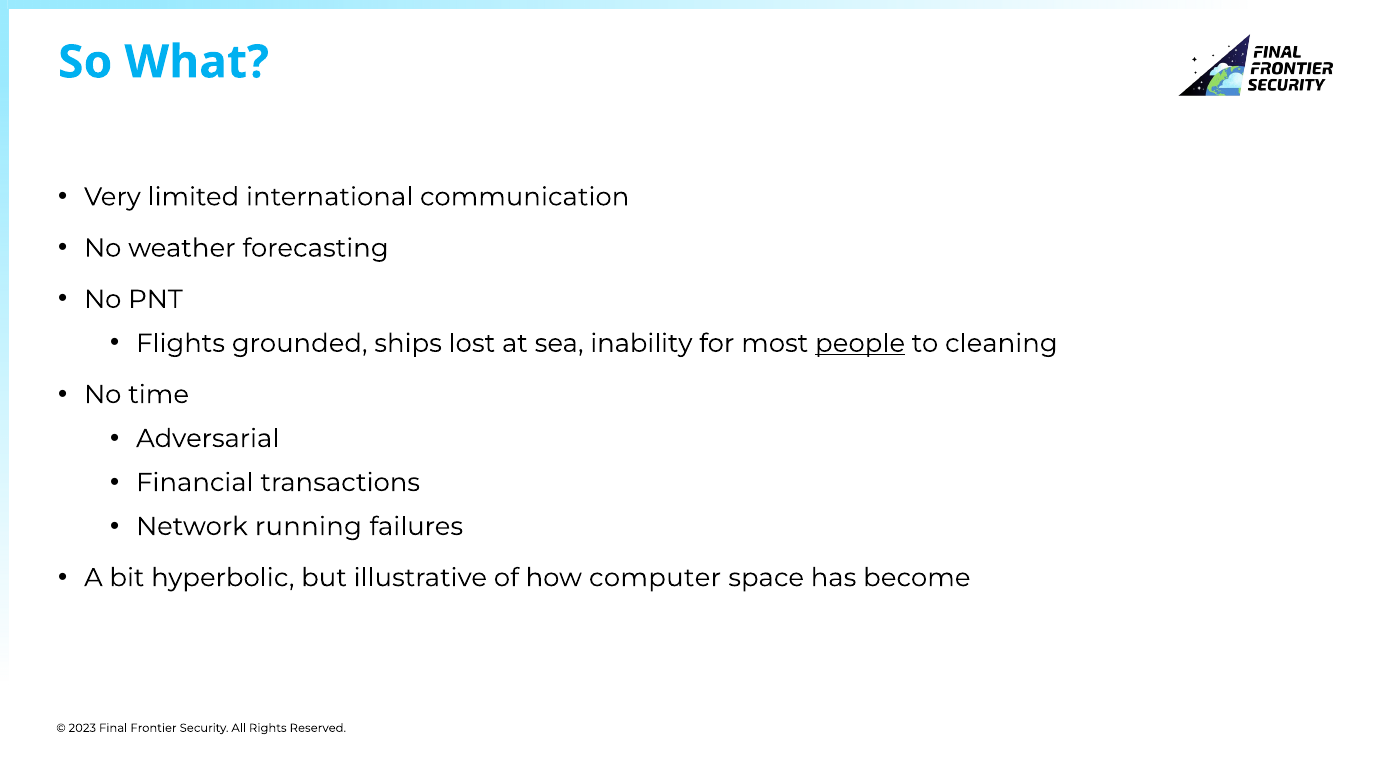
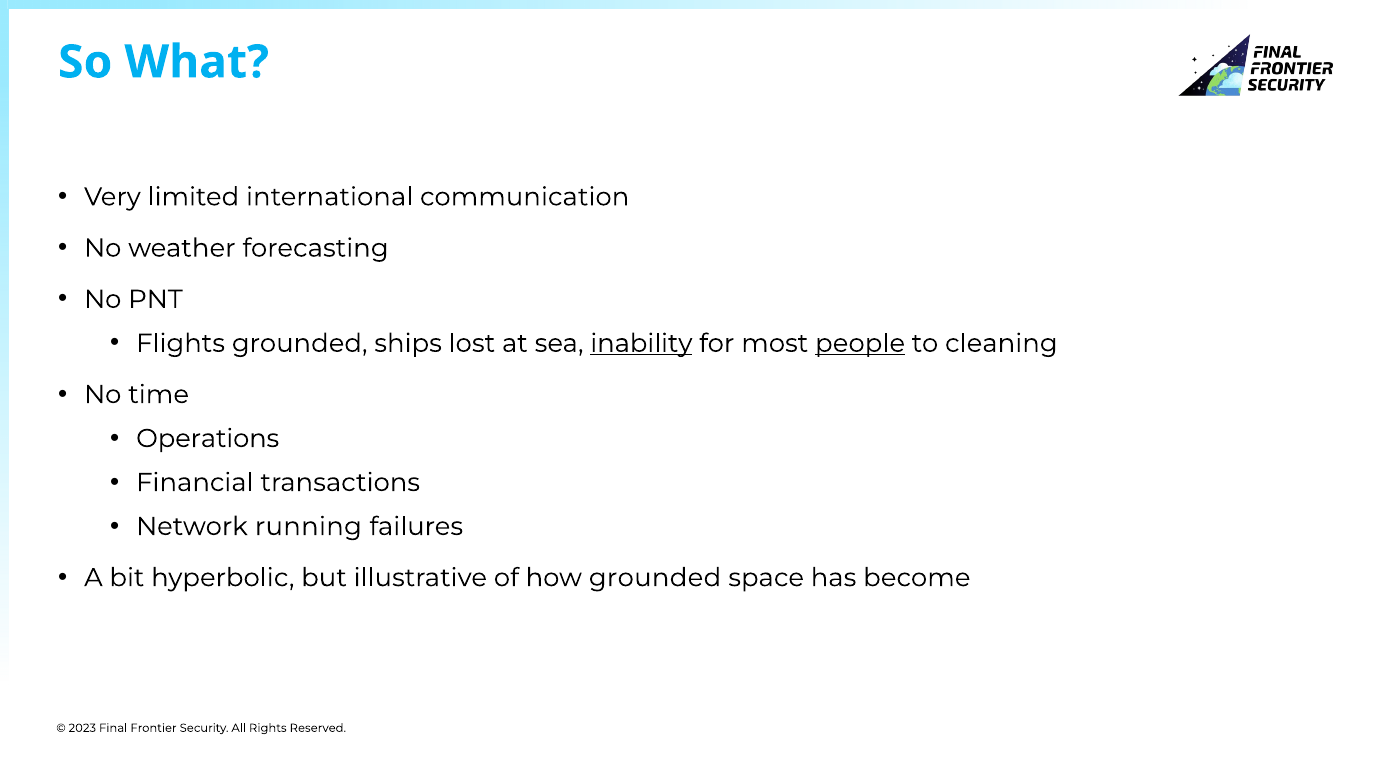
inability underline: none -> present
Adversarial: Adversarial -> Operations
how computer: computer -> grounded
